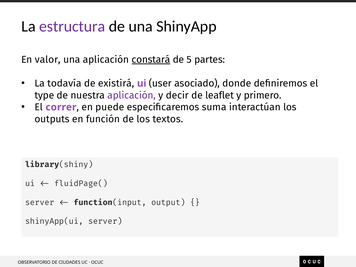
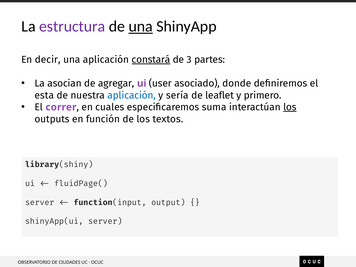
una at (141, 26) underline: none -> present
valor: valor -> decir
5: 5 -> 3
todavía: todavía -> asocian
existirá: existirá -> agregar
type: type -> esta
aplicación at (132, 95) colour: purple -> blue
decir: decir -> sería
puede: puede -> cuales
los at (290, 107) underline: none -> present
